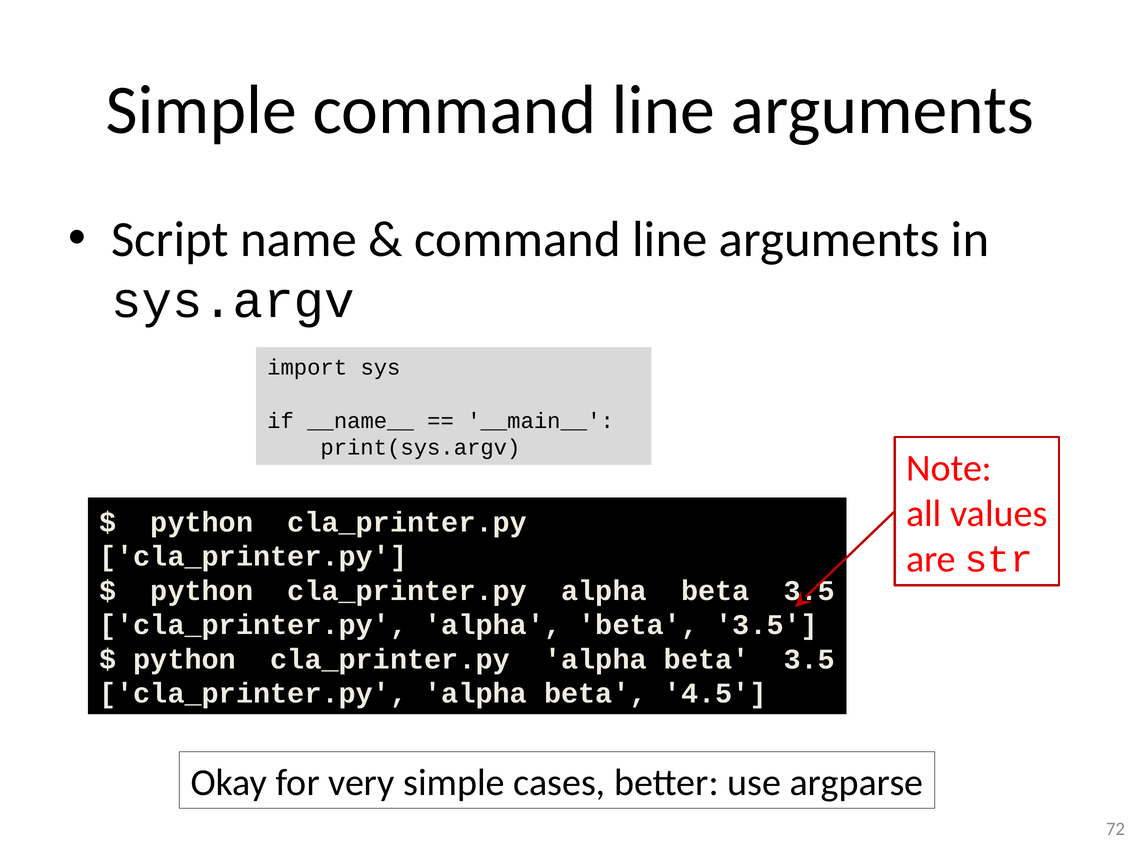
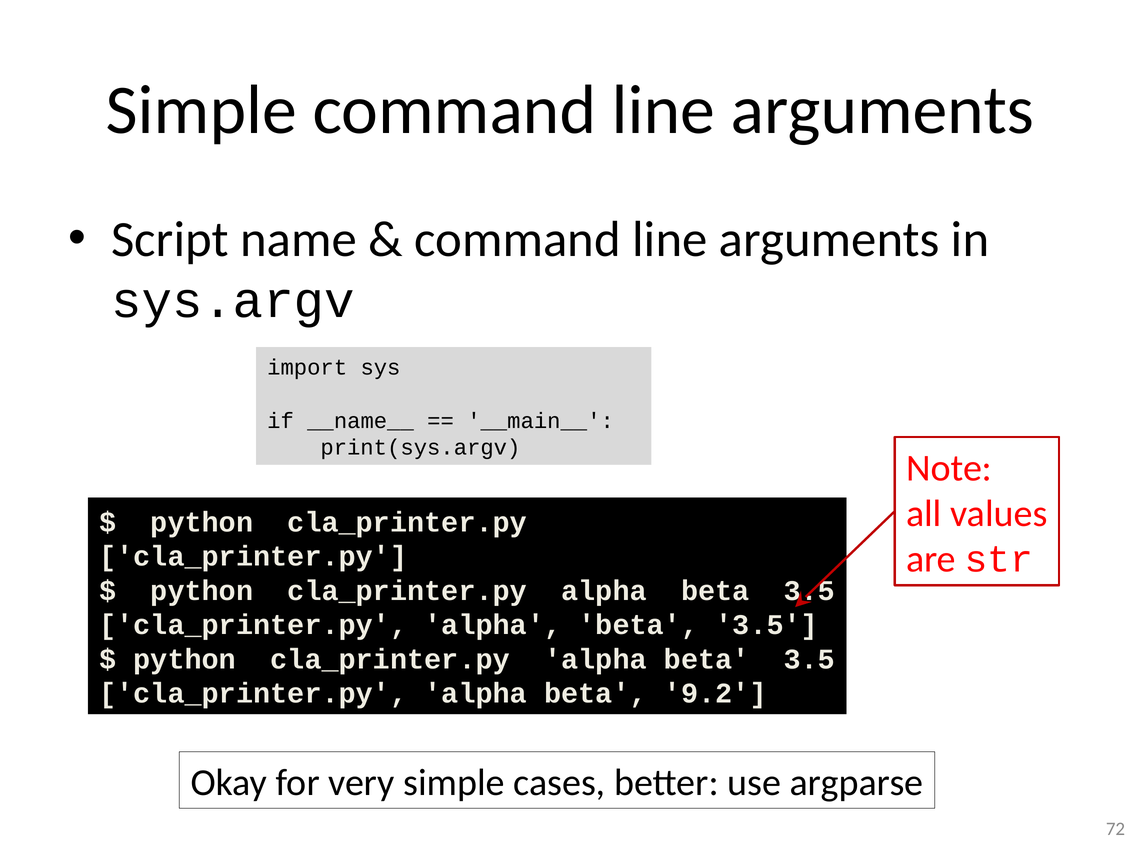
4.5: 4.5 -> 9.2
